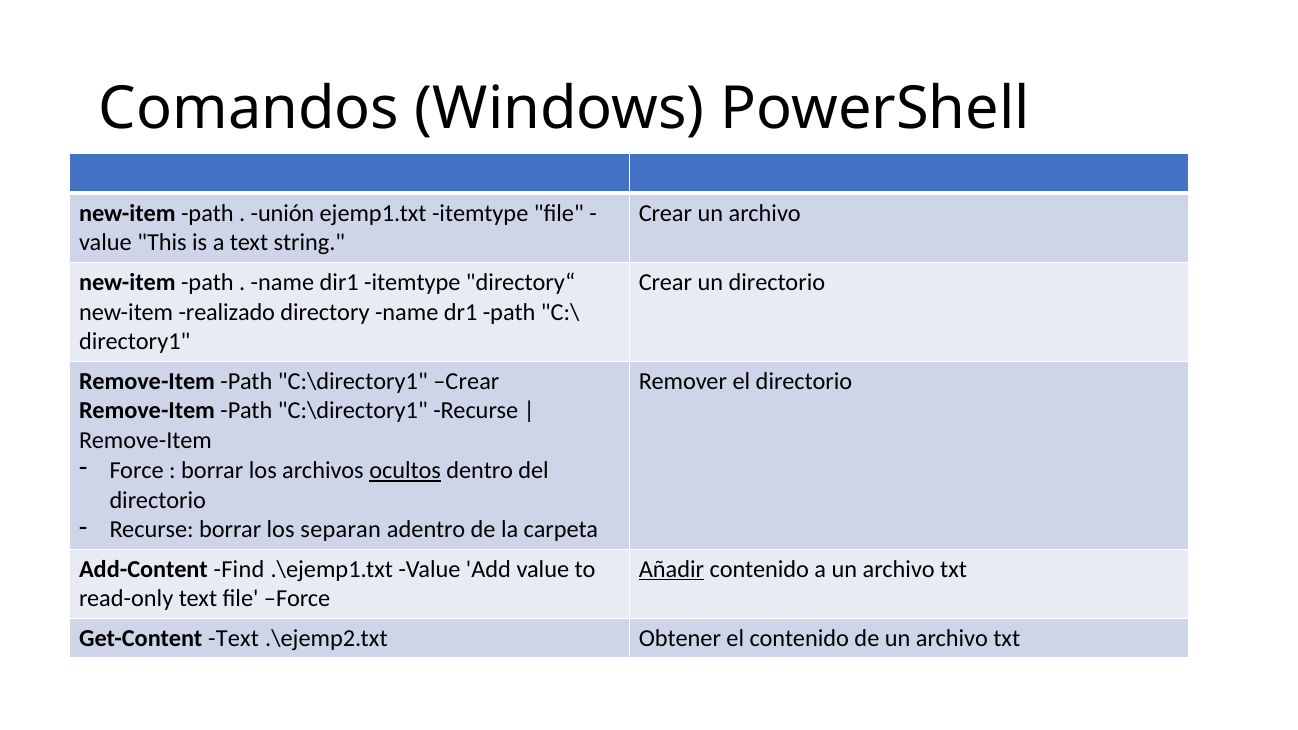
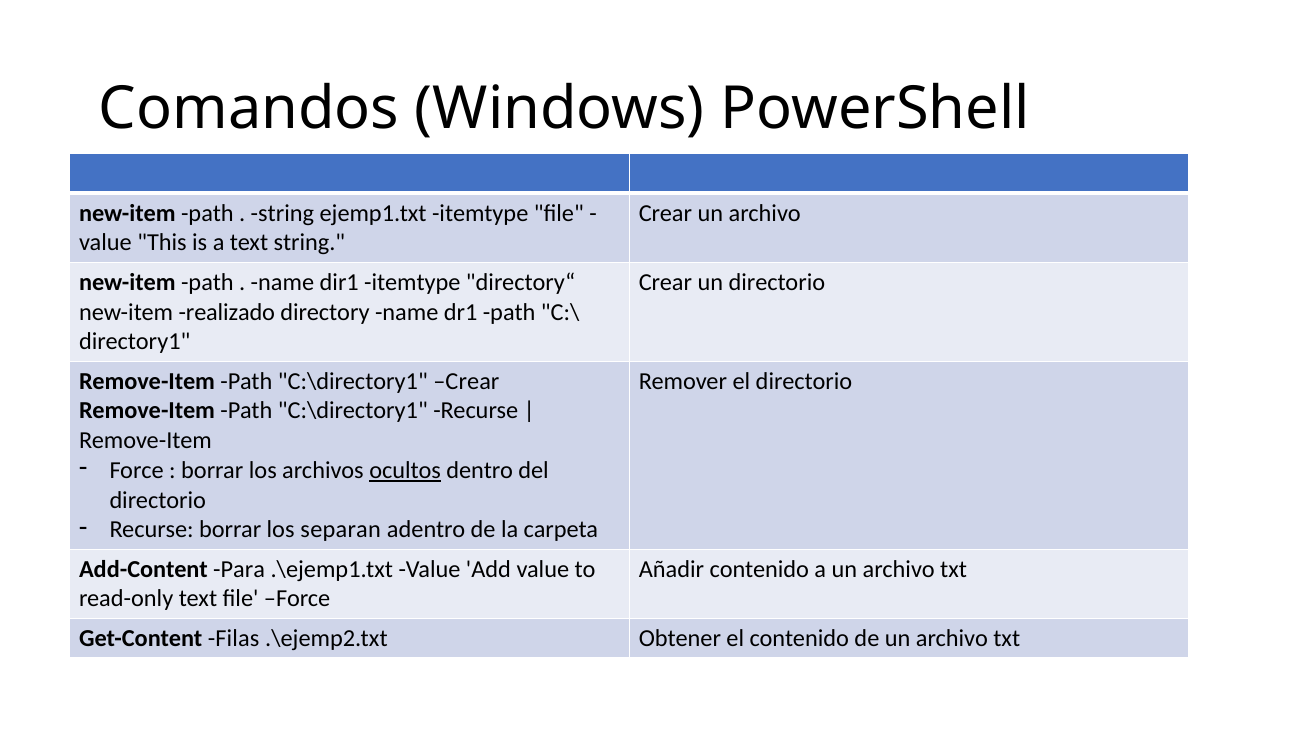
unión at (282, 213): unión -> string
Find: Find -> Para
Añadir underline: present -> none
Get-Content Text: Text -> Filas
